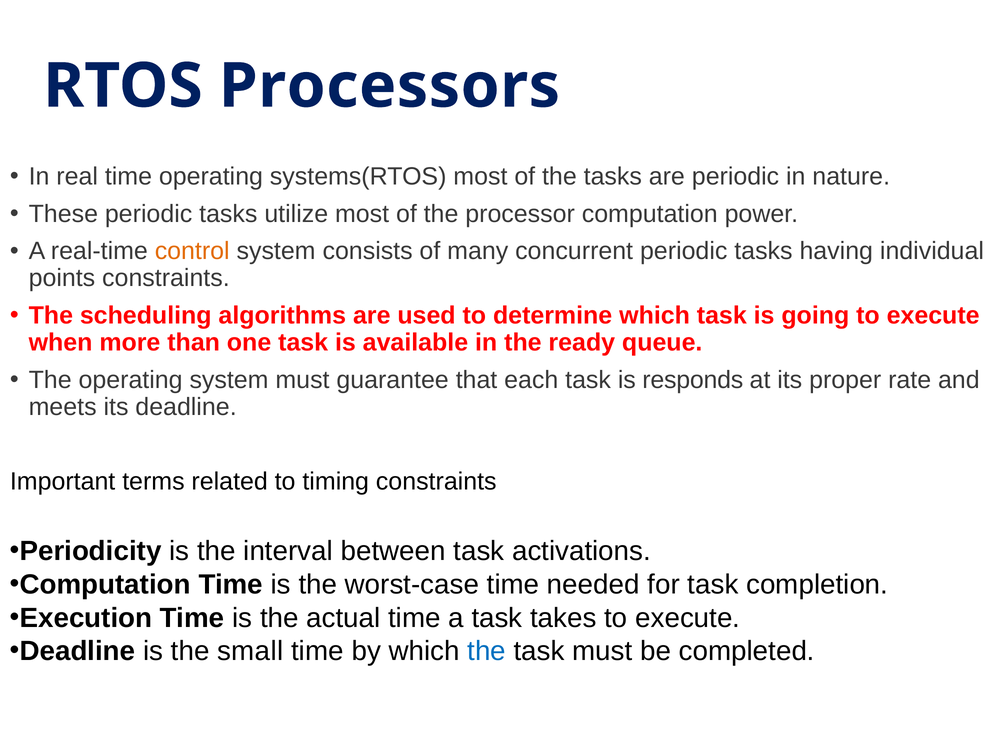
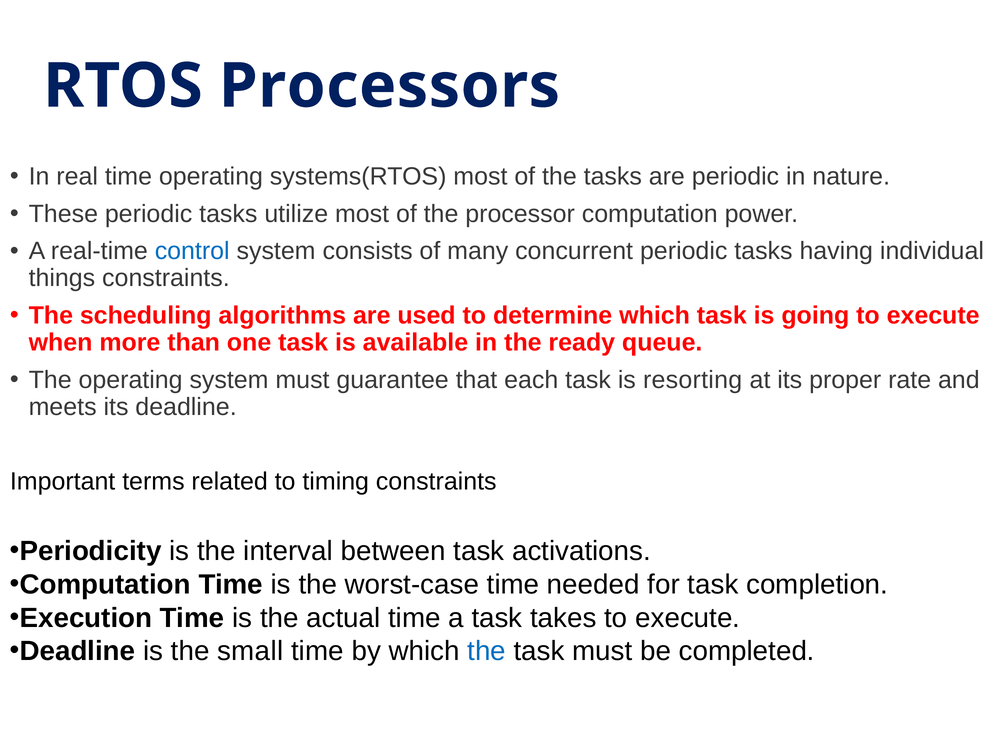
control colour: orange -> blue
points: points -> things
responds: responds -> resorting
